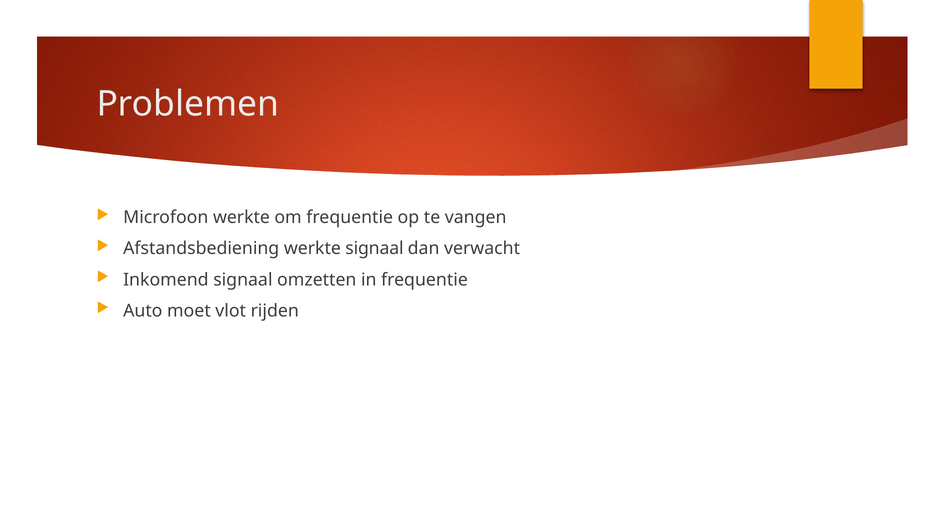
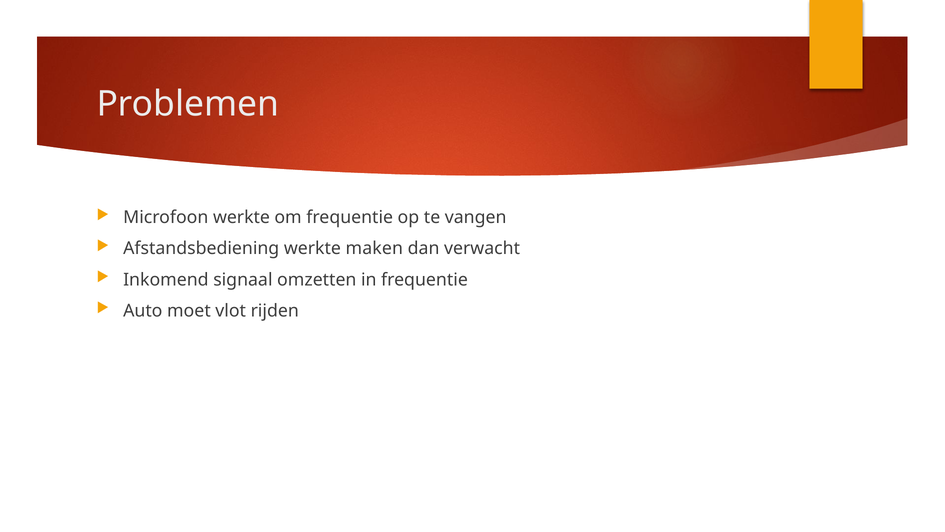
werkte signaal: signaal -> maken
